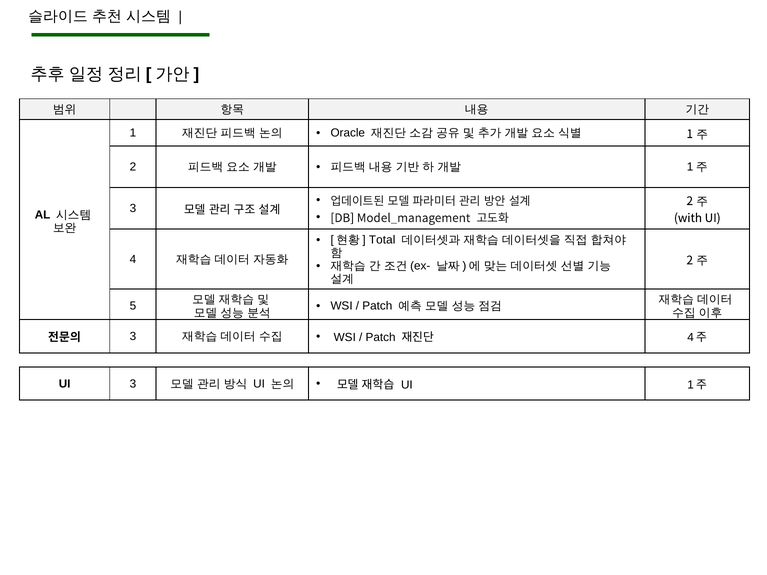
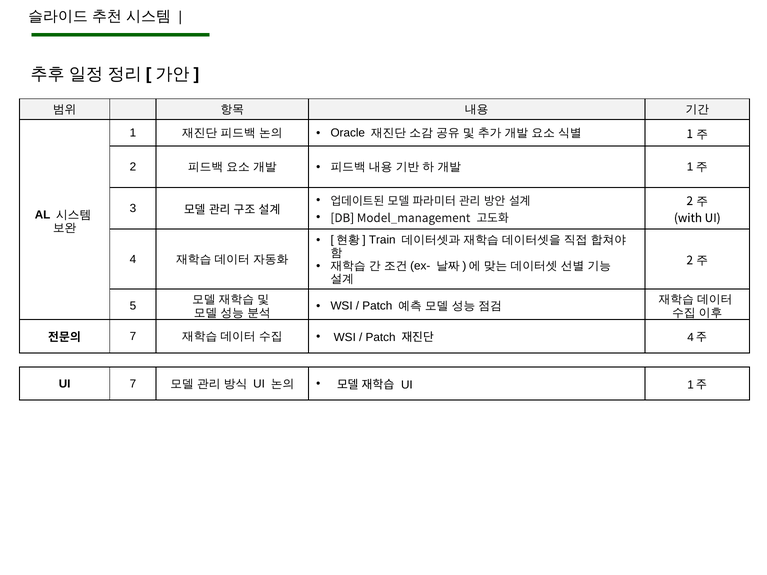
Total: Total -> Train
3 at (133, 337): 3 -> 7
UI 3: 3 -> 7
